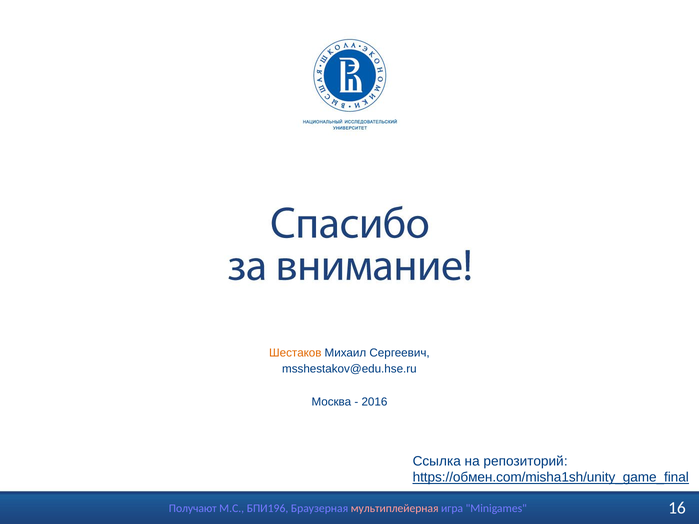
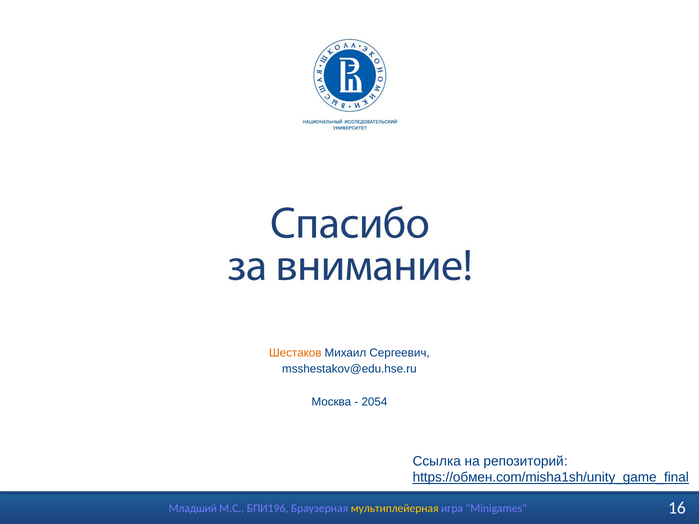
2016: 2016 -> 2054
Получают: Получают -> Младший
мультиплейерная colour: pink -> yellow
